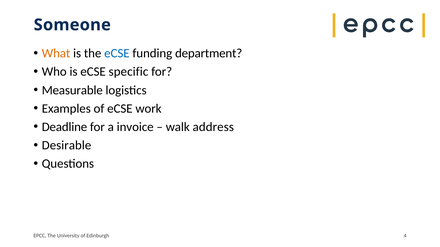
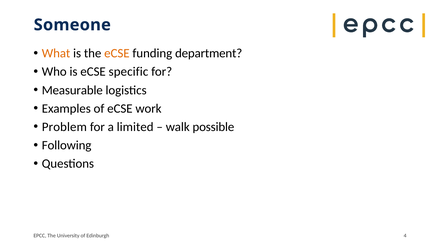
eCSE at (117, 53) colour: blue -> orange
Deadline: Deadline -> Problem
invoice: invoice -> limited
address: address -> possible
Desirable: Desirable -> Following
